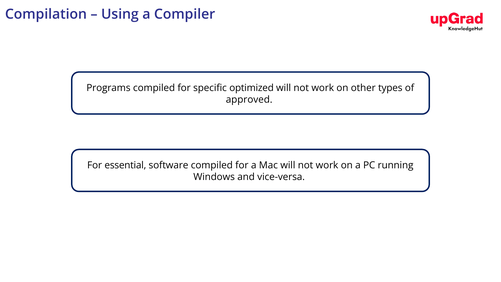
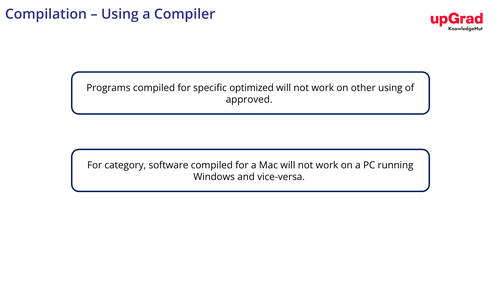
other types: types -> using
essential: essential -> category
